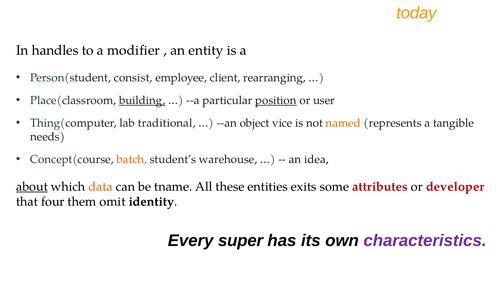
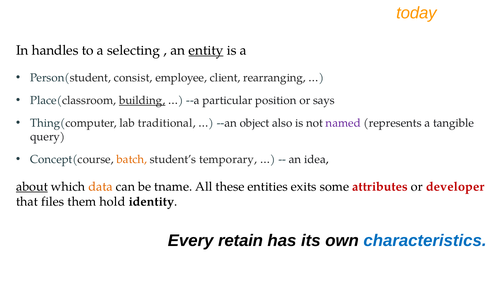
modifier: modifier -> selecting
entity underline: none -> present
position underline: present -> none
user: user -> says
vice: vice -> also
named colour: orange -> purple
needs: needs -> query
warehouse: warehouse -> temporary
four: four -> files
omit: omit -> hold
super: super -> retain
characteristics colour: purple -> blue
